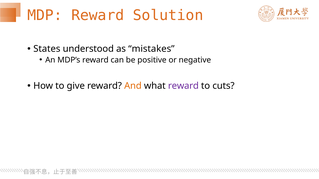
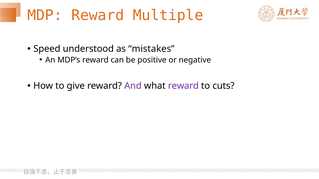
Solution: Solution -> Multiple
States: States -> Speed
And colour: orange -> purple
